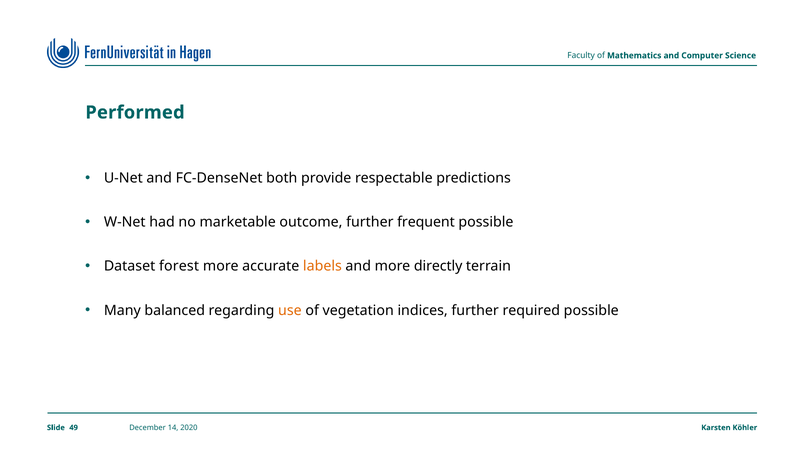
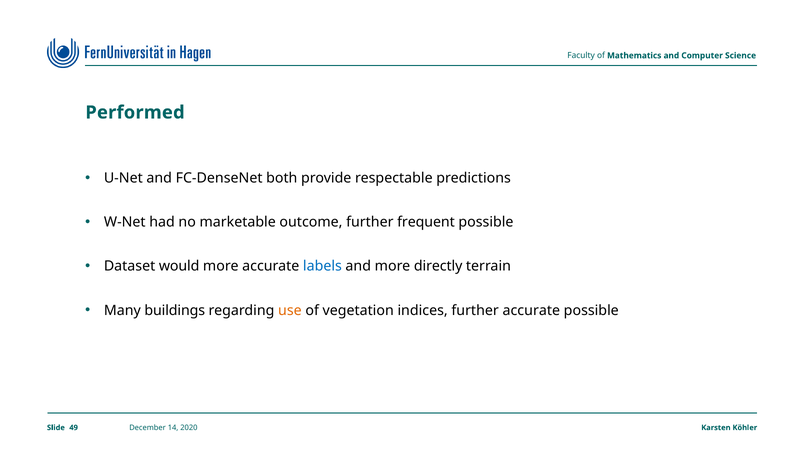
forest: forest -> would
labels colour: orange -> blue
balanced: balanced -> buildings
further required: required -> accurate
